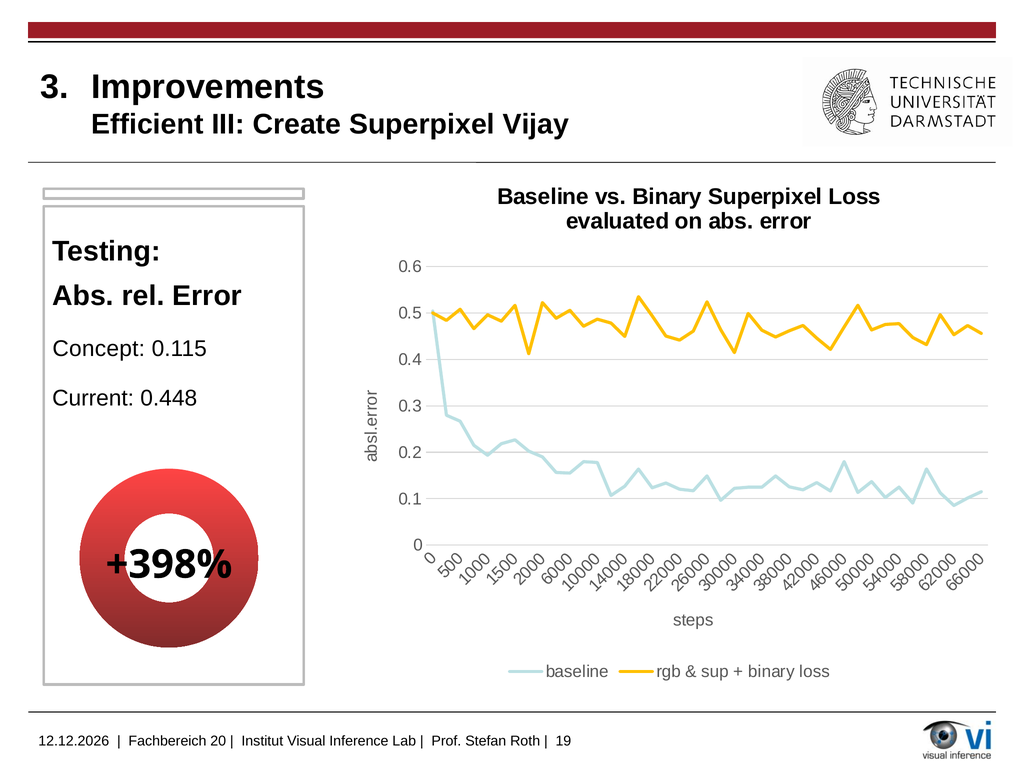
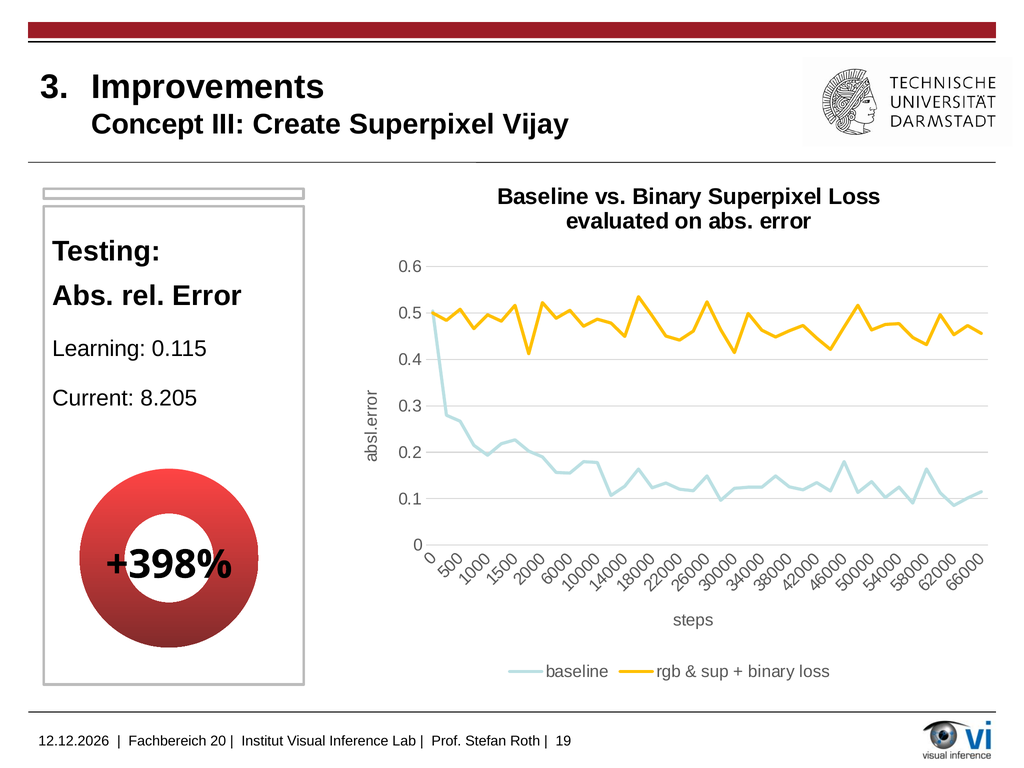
Efficient: Efficient -> Concept
Concept: Concept -> Learning
0.448: 0.448 -> 8.205
